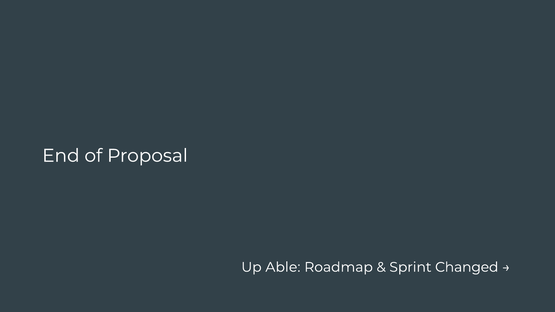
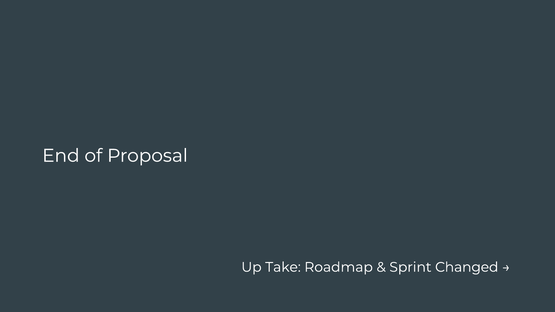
Able: Able -> Take
